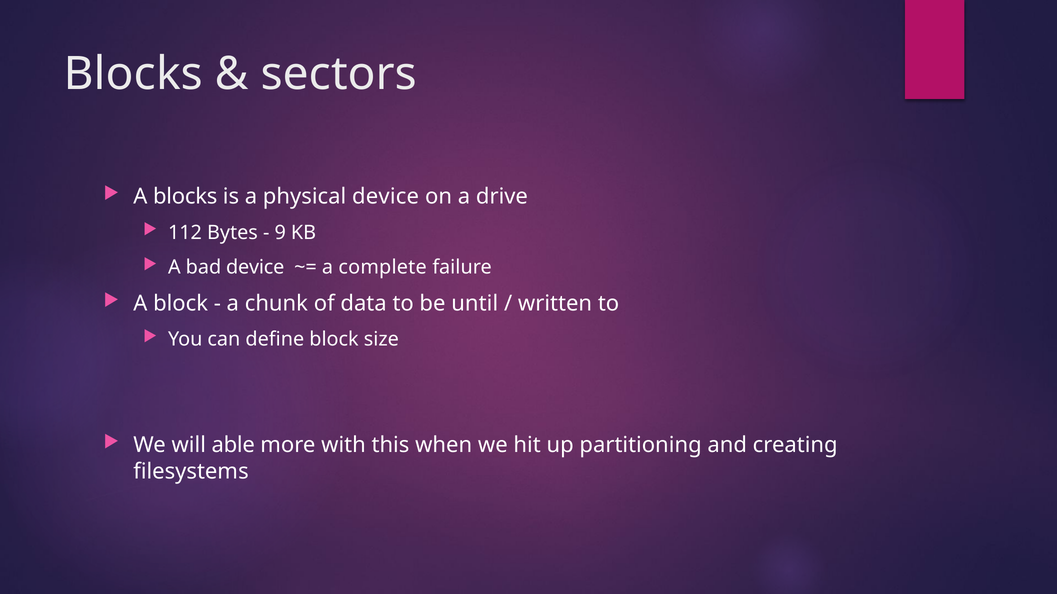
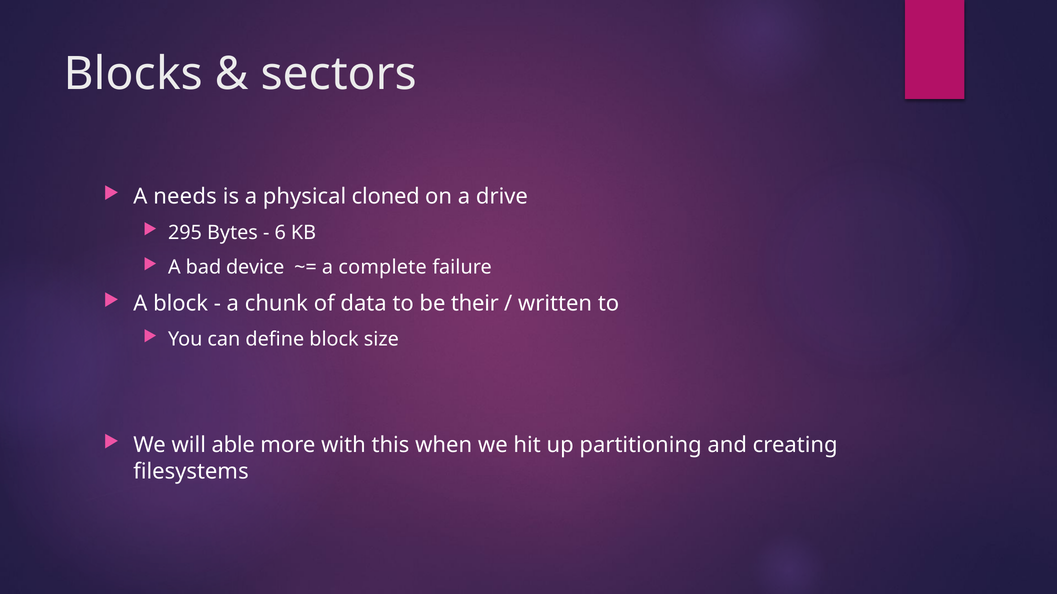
A blocks: blocks -> needs
physical device: device -> cloned
112: 112 -> 295
9: 9 -> 6
until: until -> their
